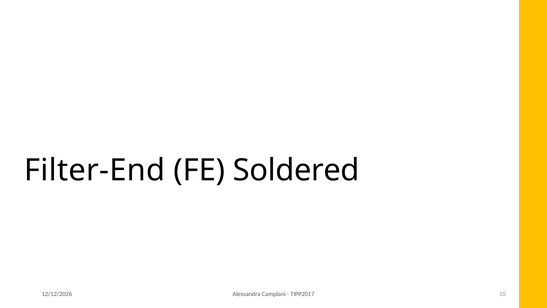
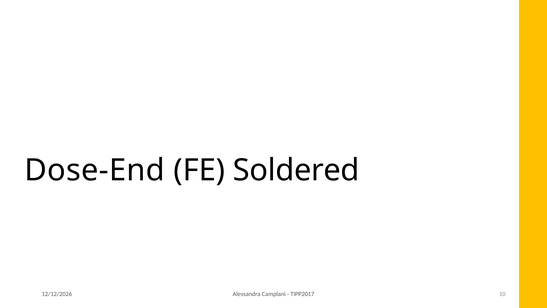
Filter-End: Filter-End -> Dose-End
